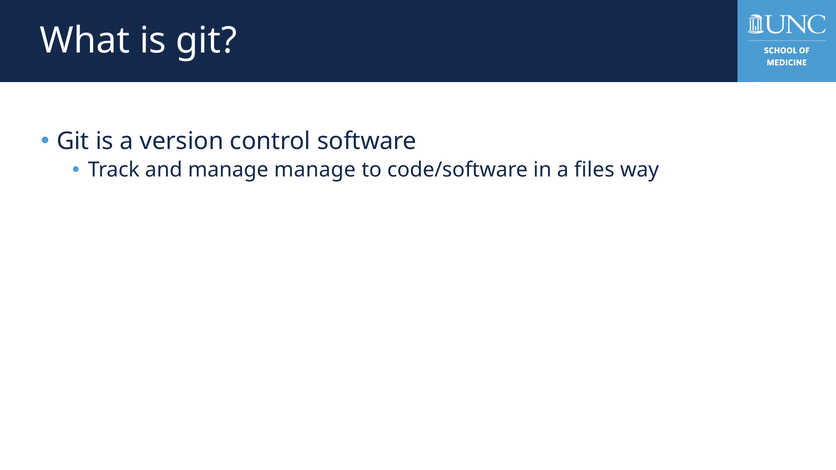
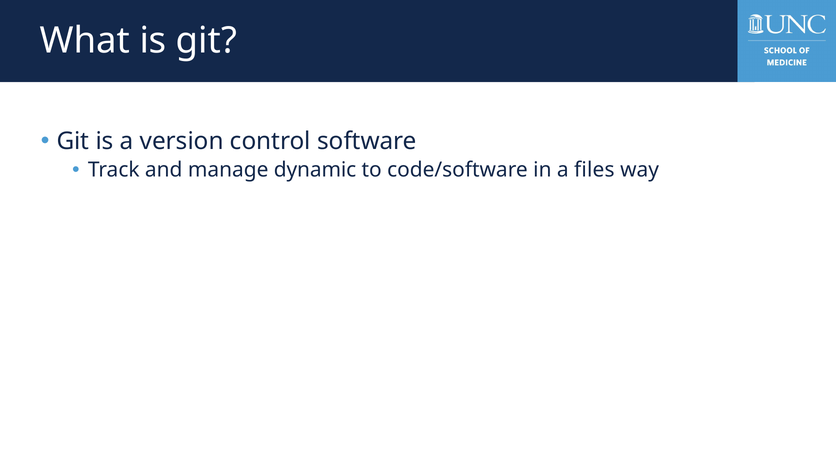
manage manage: manage -> dynamic
